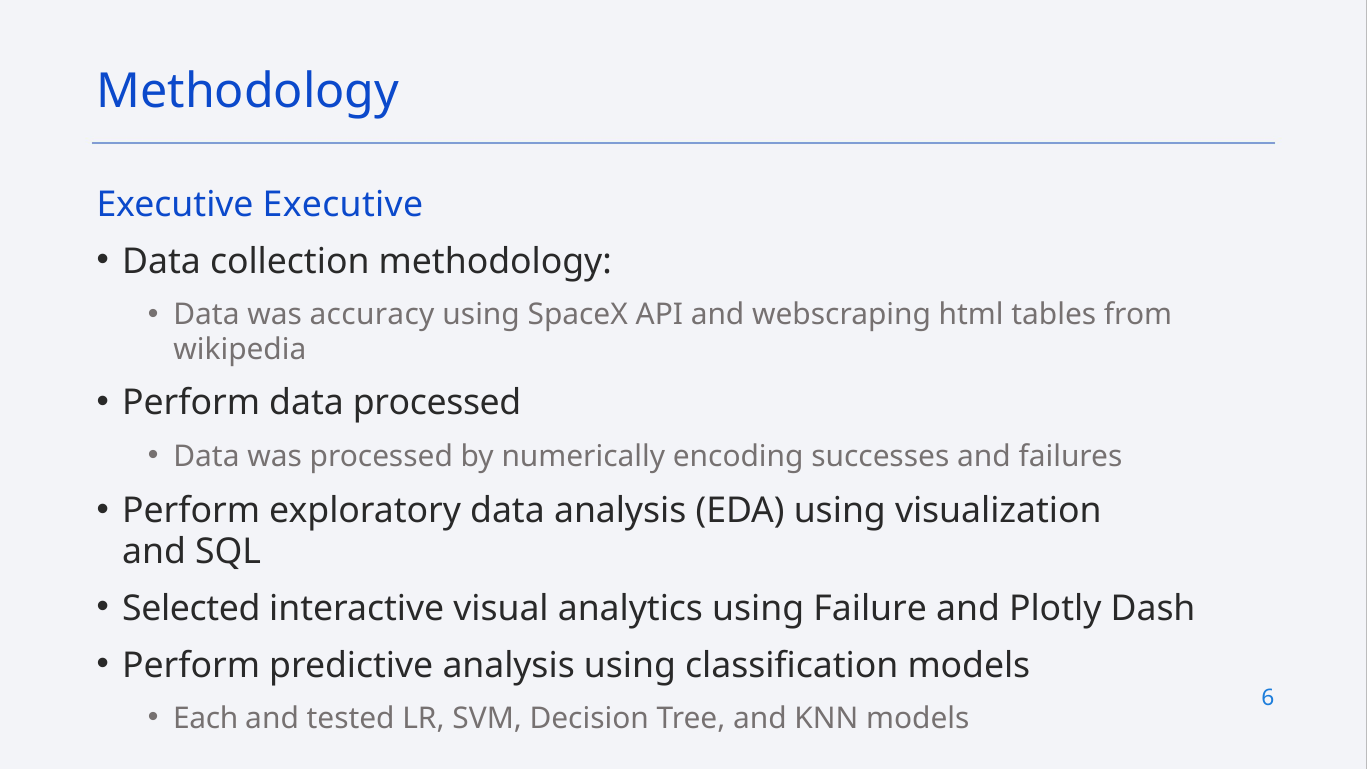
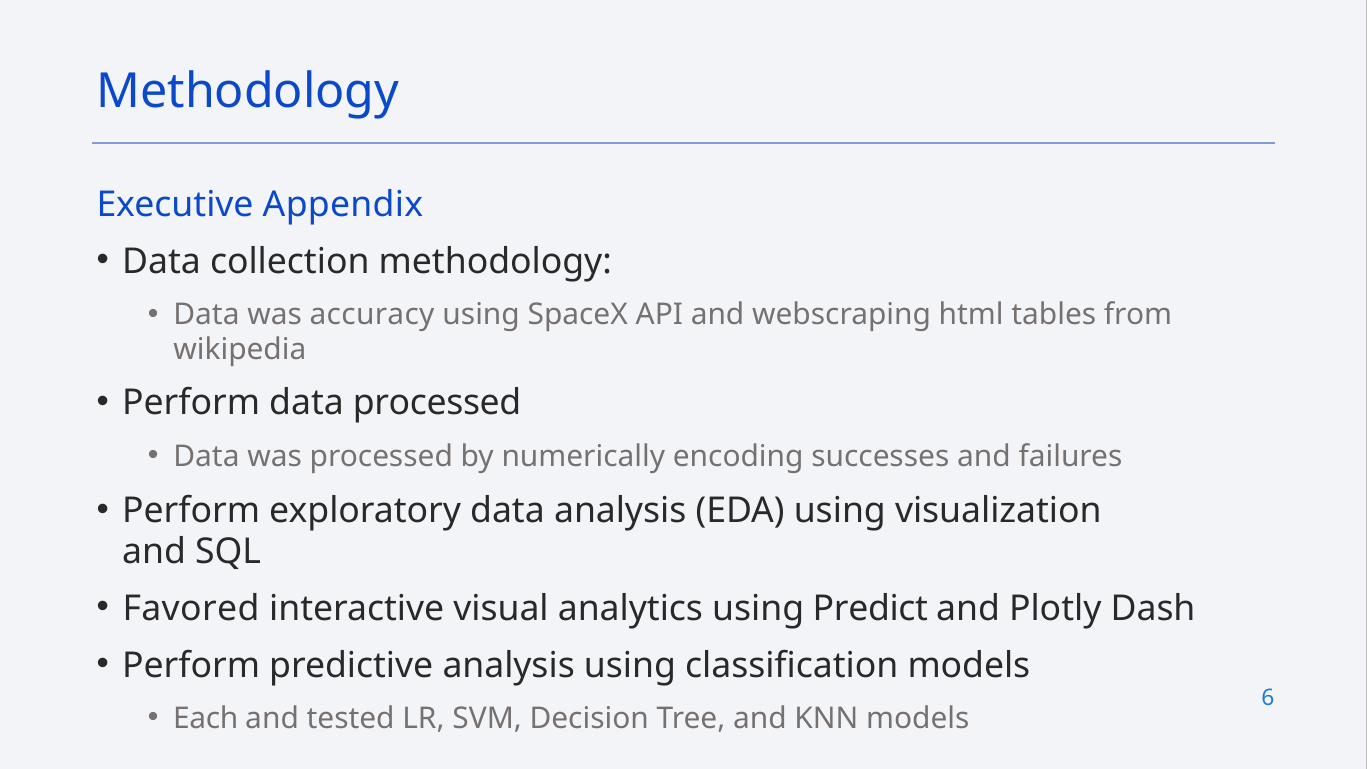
Executive Executive: Executive -> Appendix
Selected: Selected -> Favored
Failure: Failure -> Predict
